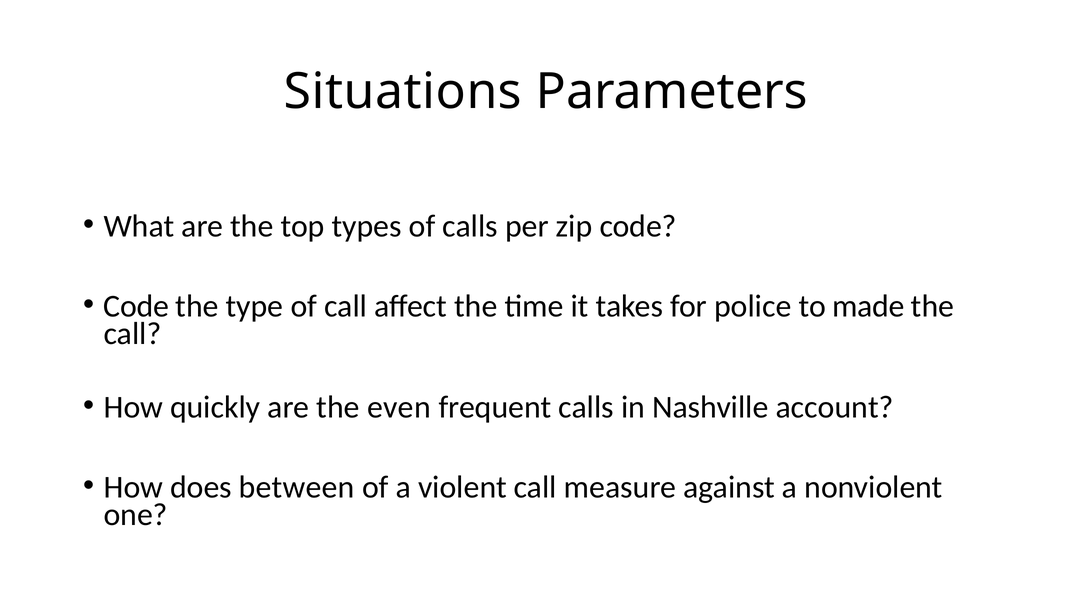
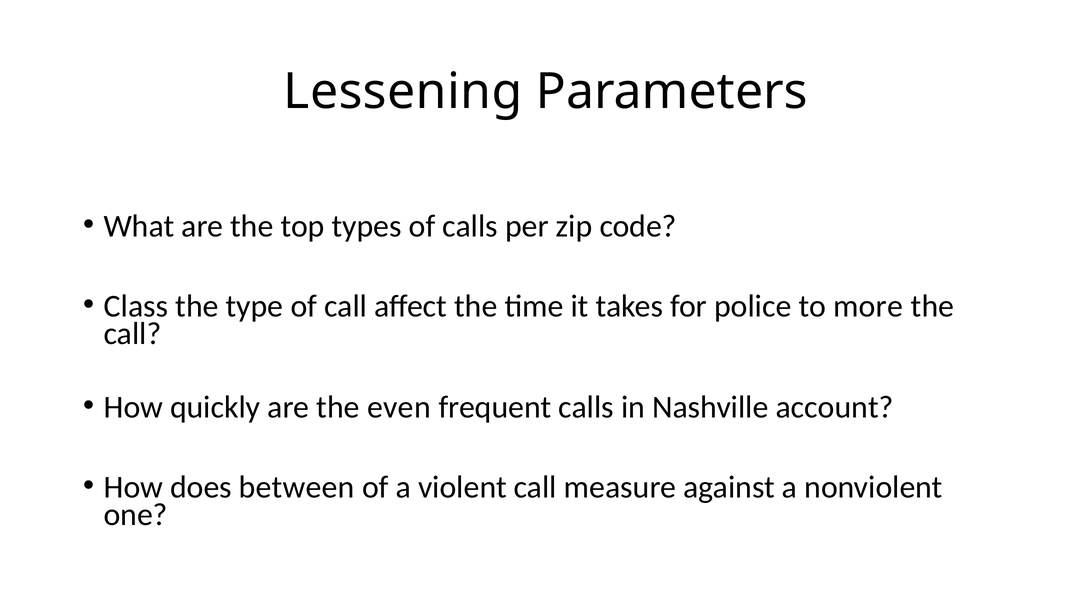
Situations: Situations -> Lessening
Code at (136, 307): Code -> Class
made: made -> more
